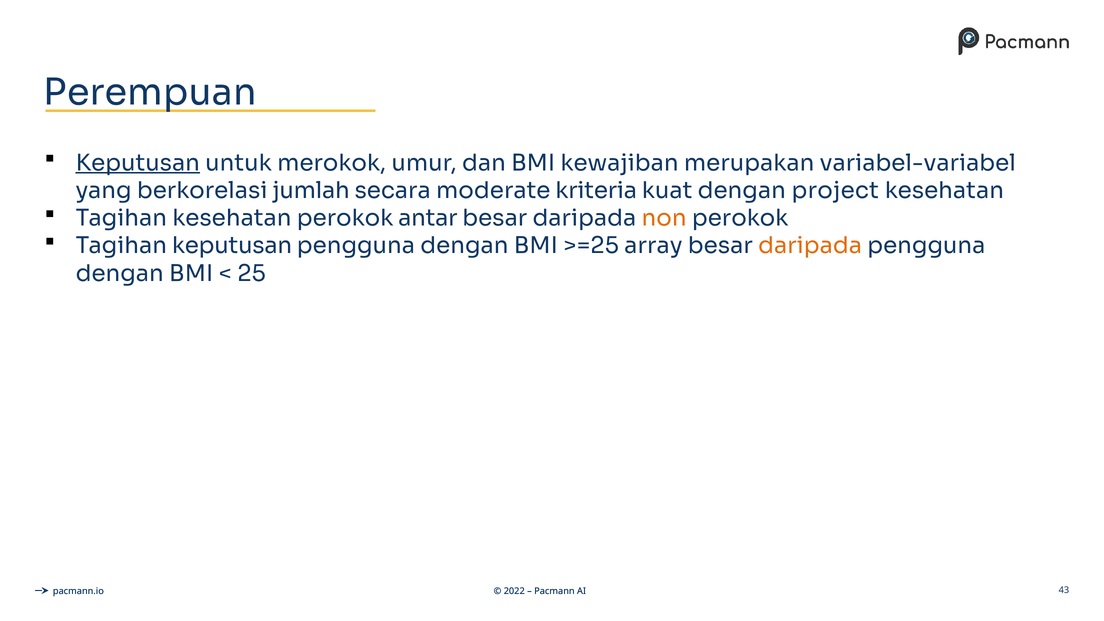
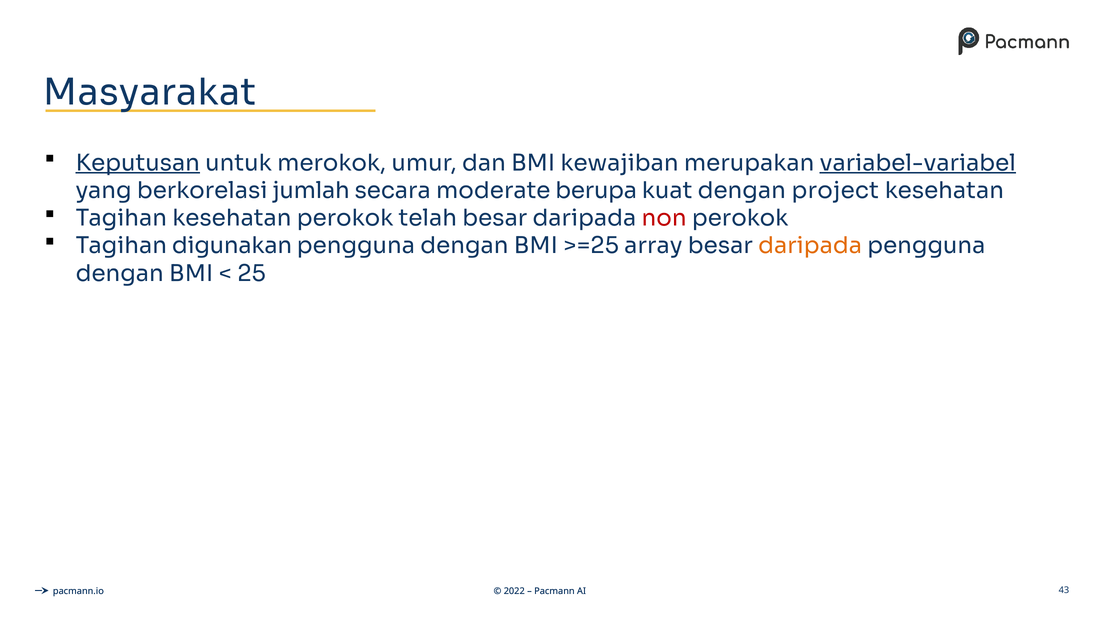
Perempuan: Perempuan -> Masyarakat
variabel-variabel underline: none -> present
kriteria: kriteria -> berupa
antar: antar -> telah
non colour: orange -> red
Tagihan keputusan: keputusan -> digunakan
